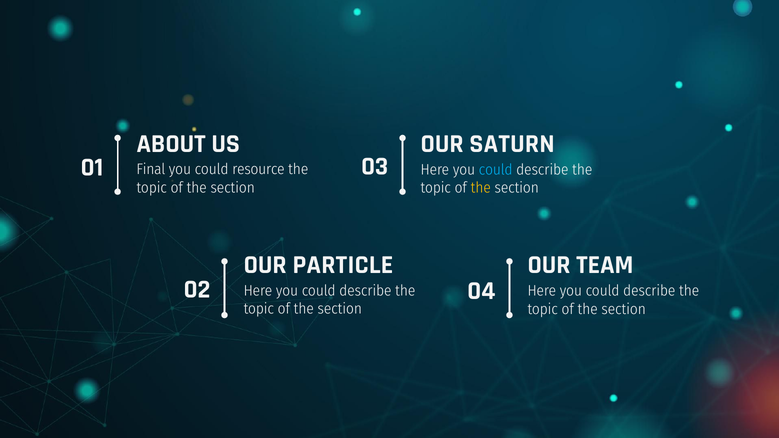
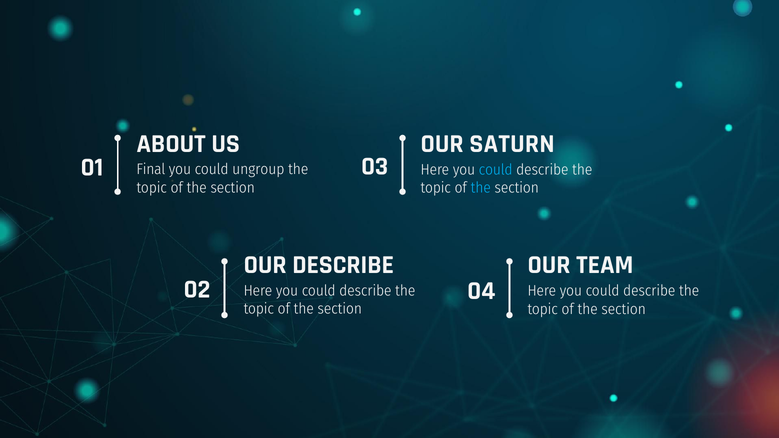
resource: resource -> ungroup
the at (481, 188) colour: yellow -> light blue
OUR PARTICLE: PARTICLE -> DESCRIBE
